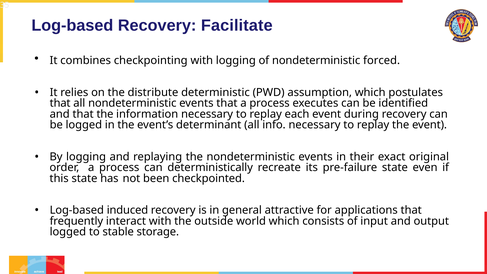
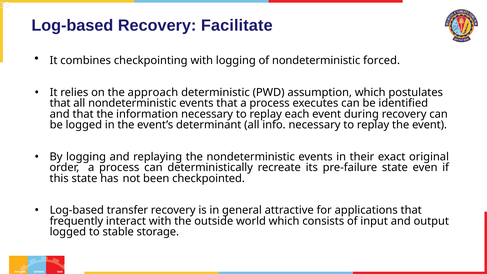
distribute: distribute -> approach
induced: induced -> transfer
